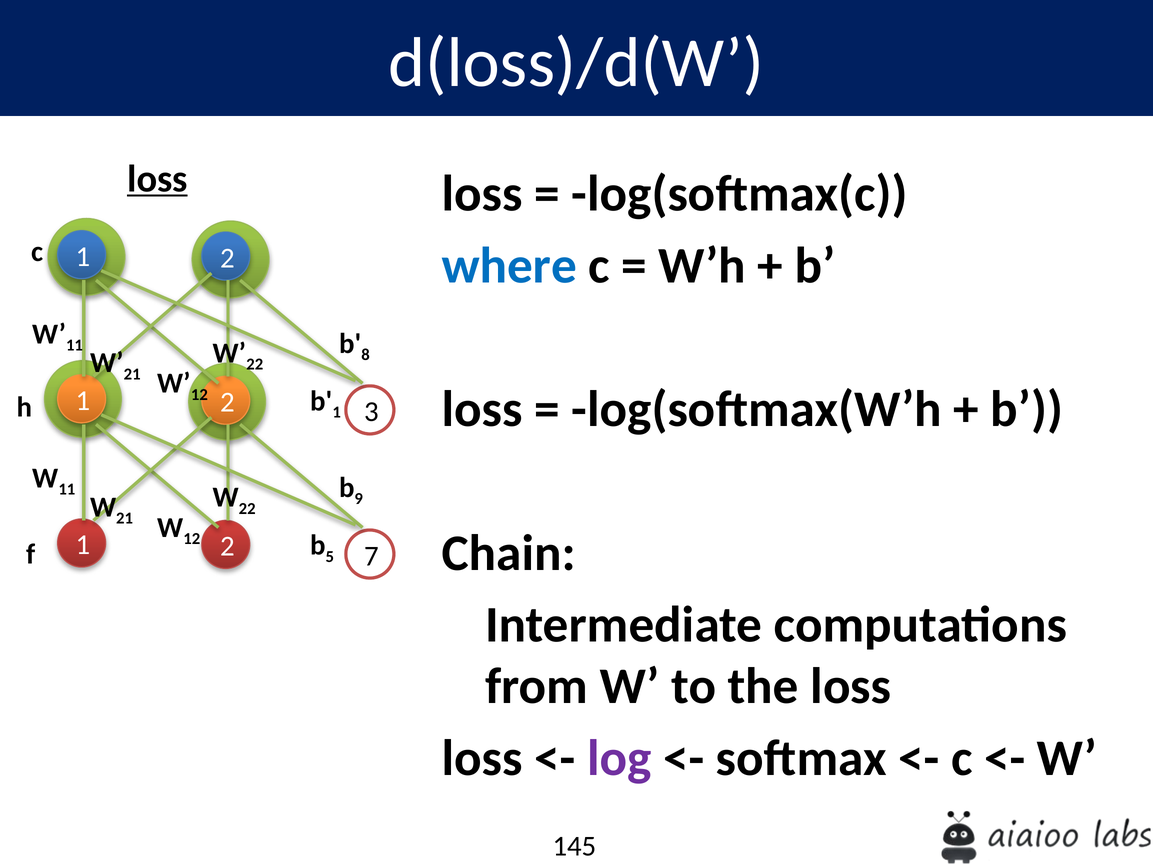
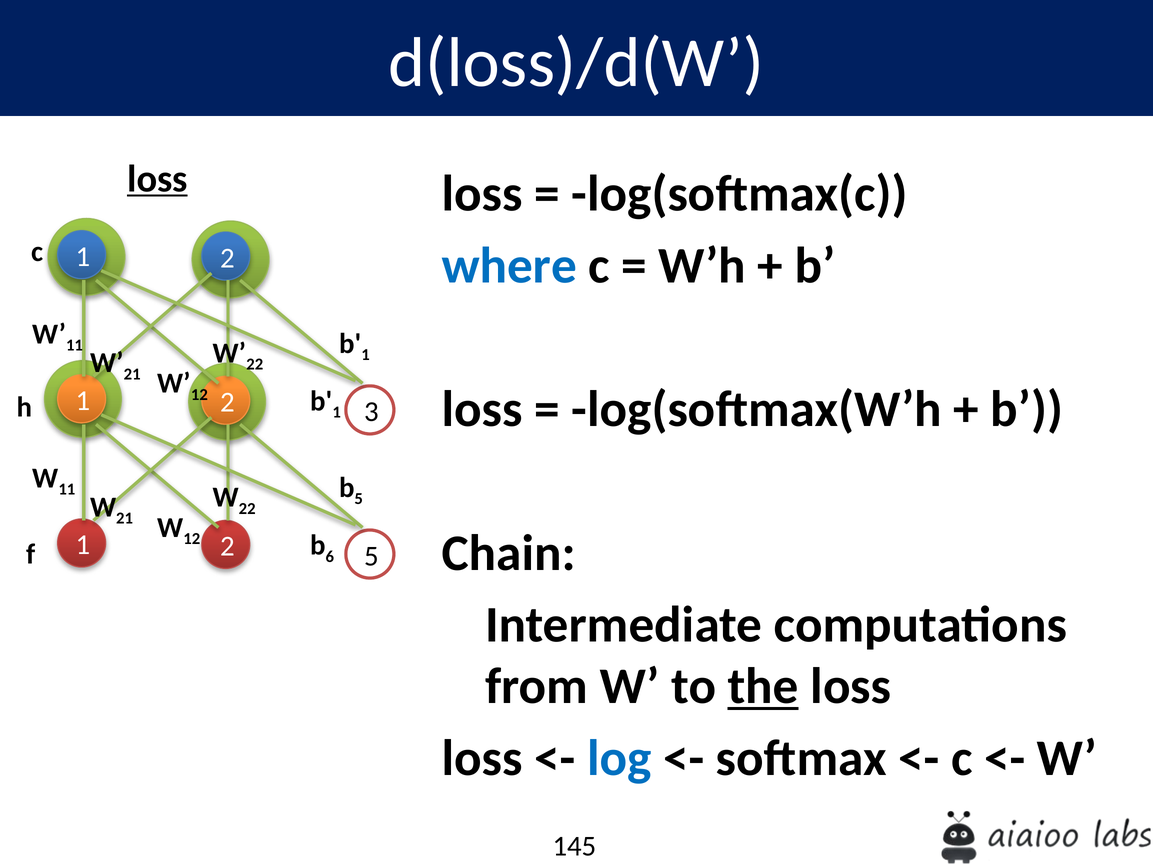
8 at (365, 355): 8 -> 1
b 9: 9 -> 5
5: 5 -> 6
2 7: 7 -> 5
the underline: none -> present
log colour: purple -> blue
